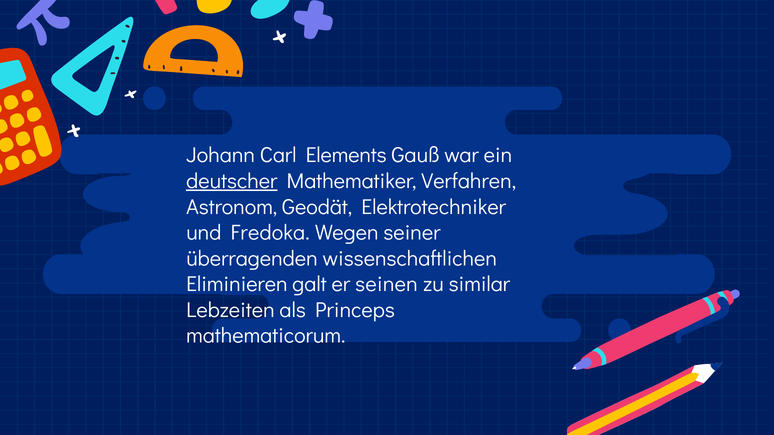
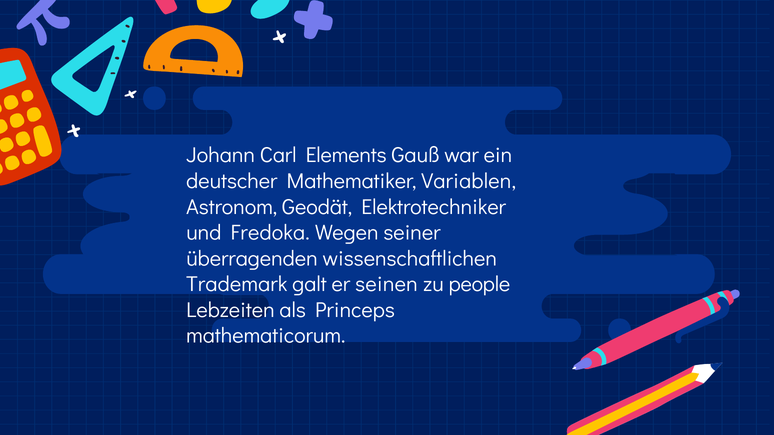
deutscher underline: present -> none
Verfahren: Verfahren -> Variablen
Eliminieren: Eliminieren -> Trademark
similar: similar -> people
